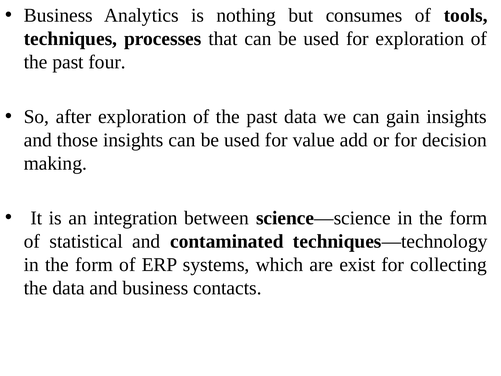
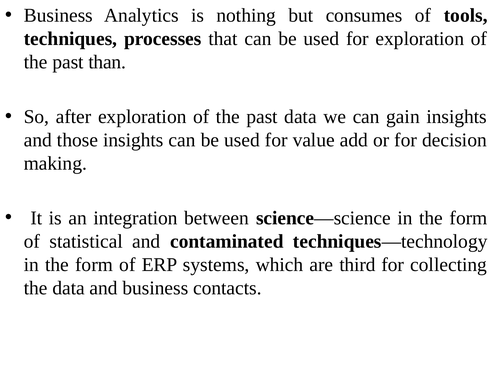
four: four -> than
exist: exist -> third
